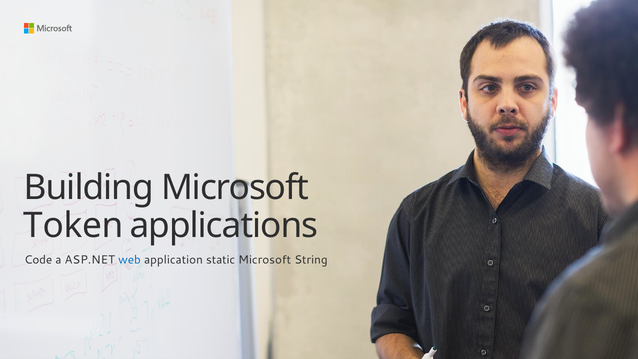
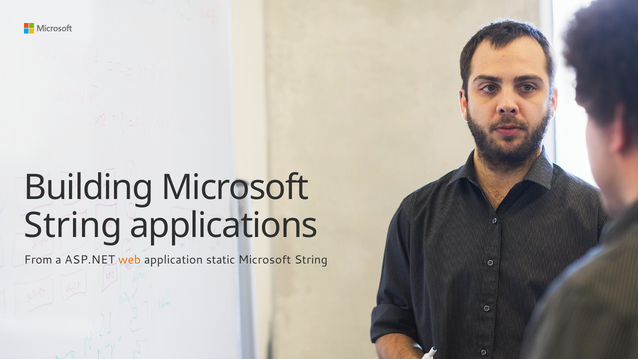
Token at (73, 226): Token -> String
Code: Code -> From
web colour: blue -> orange
